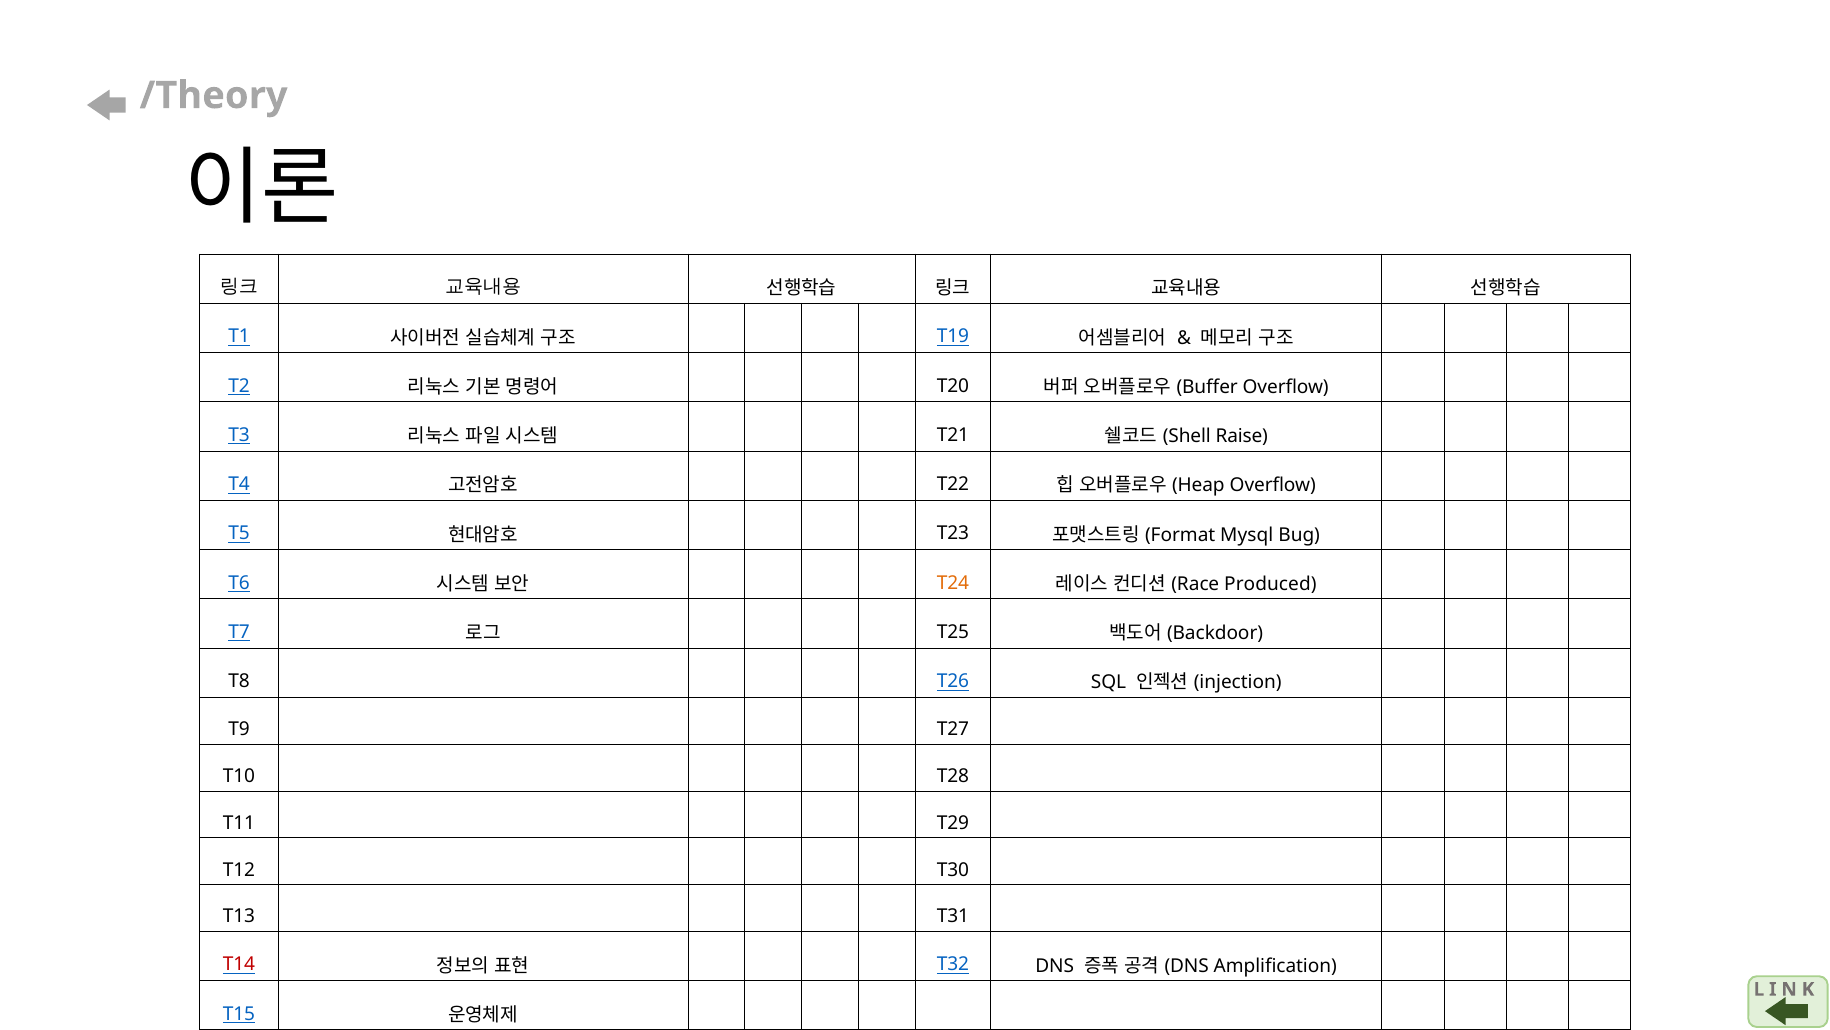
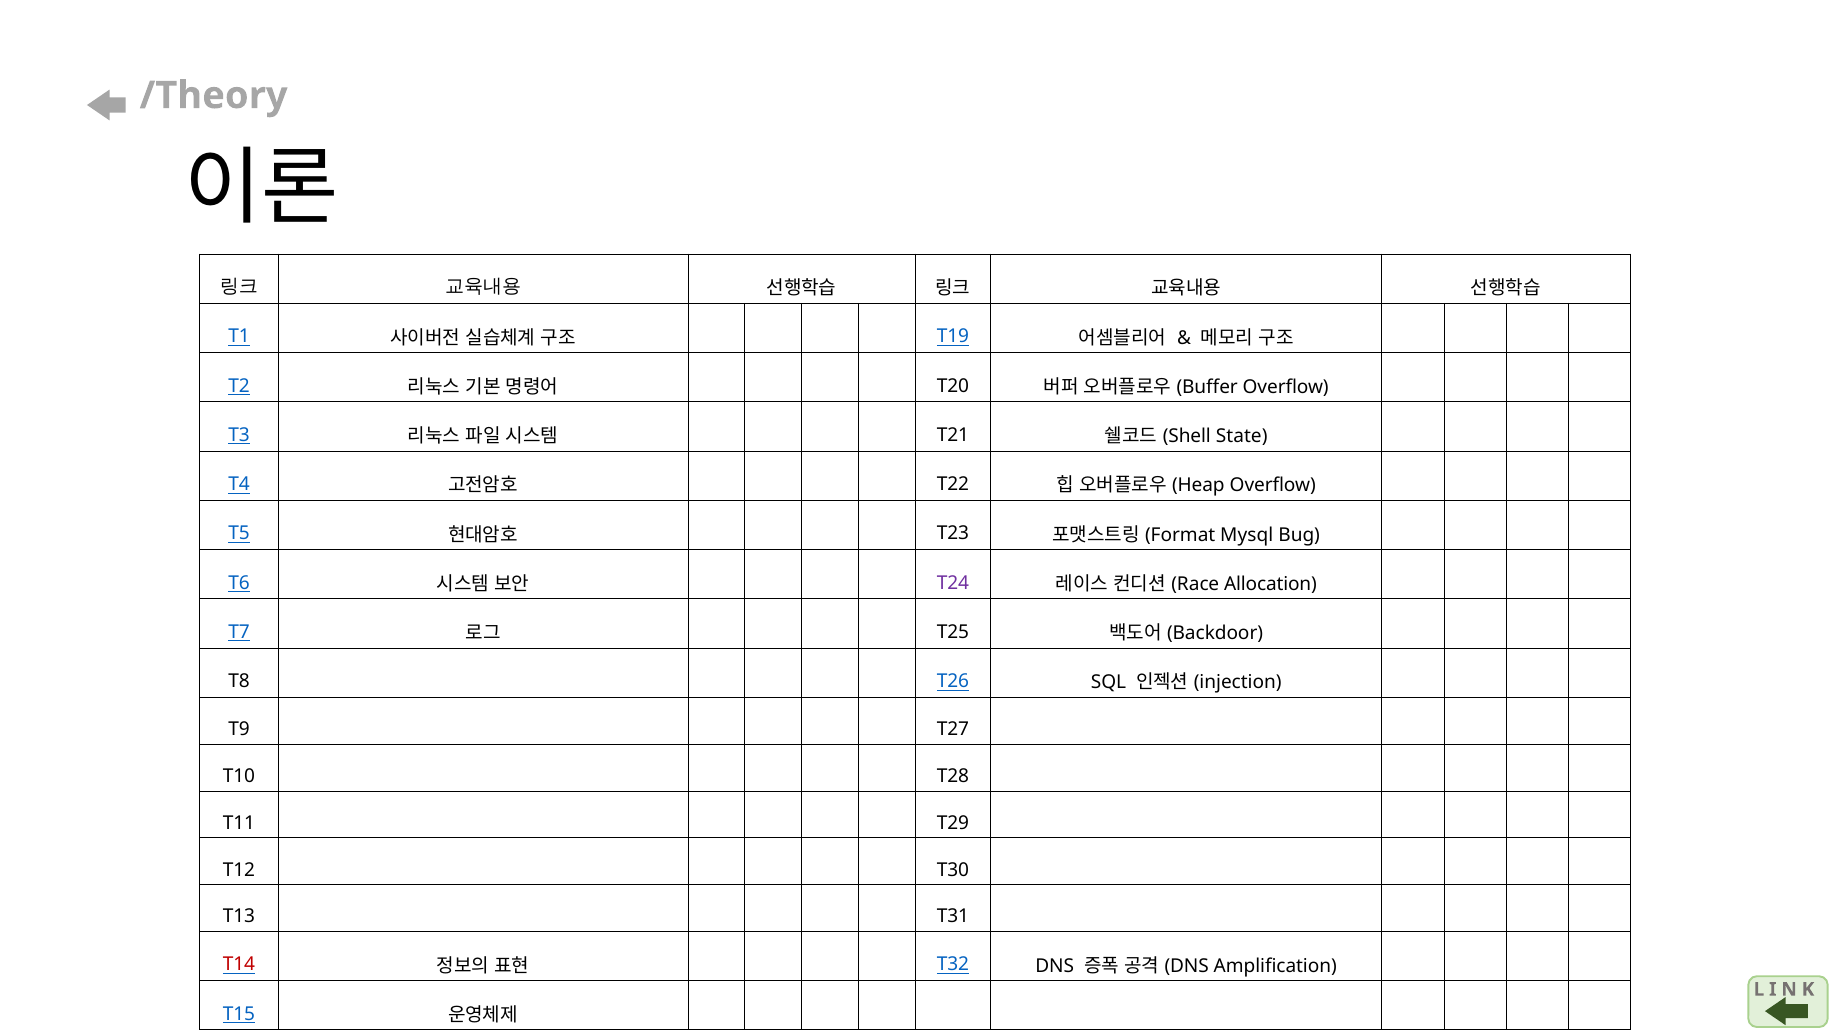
Raise: Raise -> State
T24 colour: orange -> purple
Produced: Produced -> Allocation
